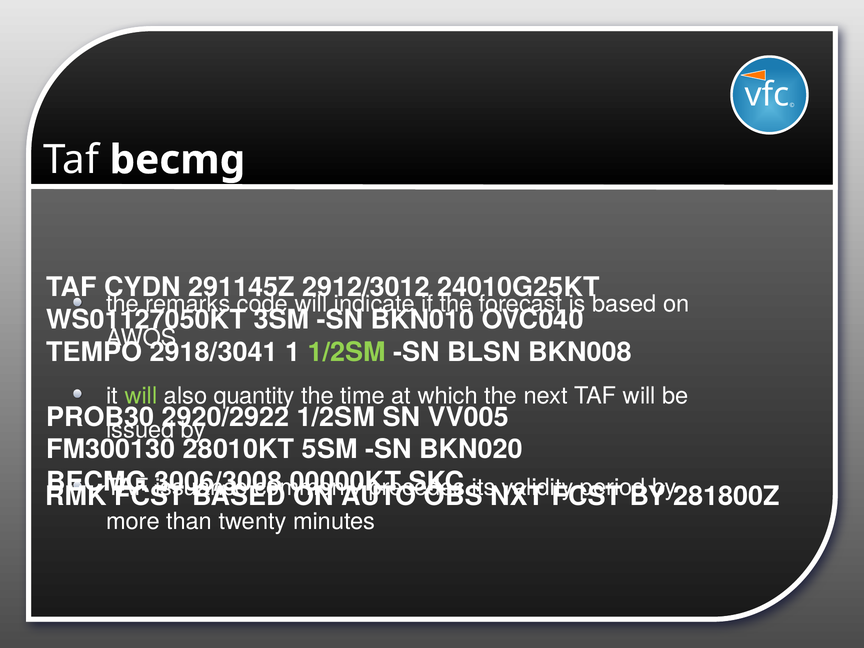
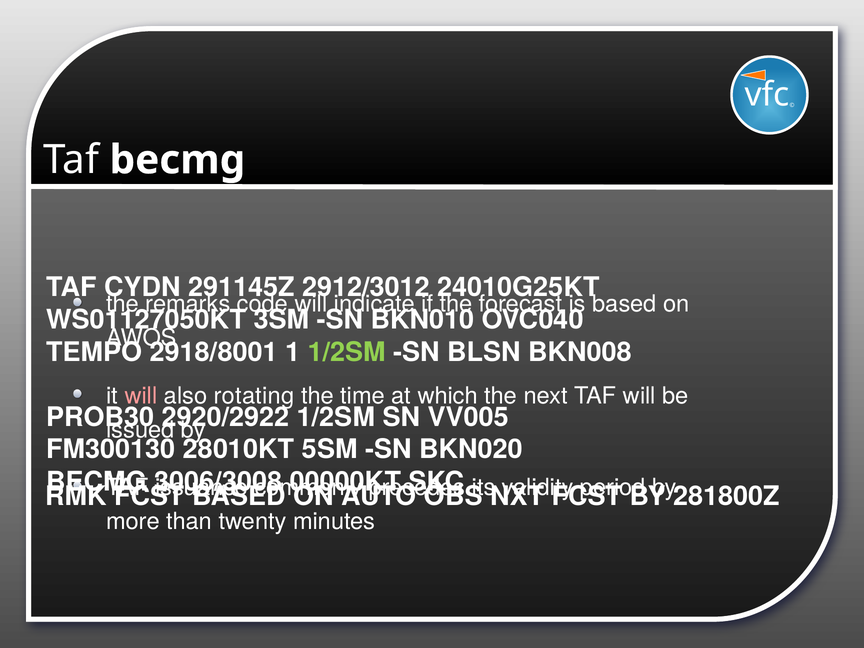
2918/3041: 2918/3041 -> 2918/8001
will at (141, 396) colour: light green -> pink
quantity: quantity -> rotating
